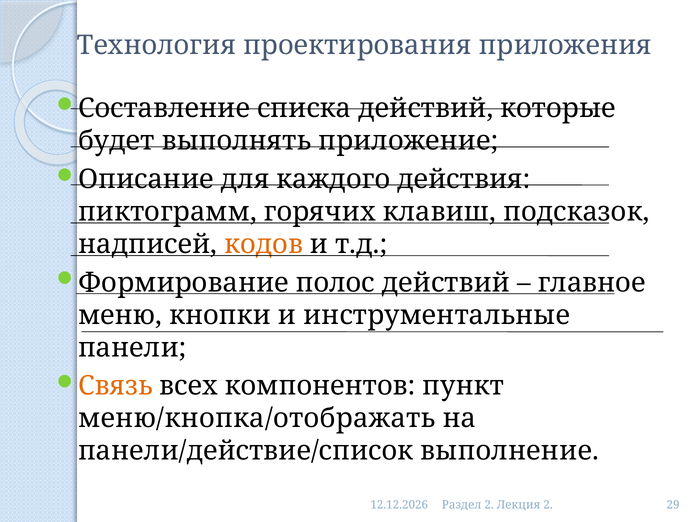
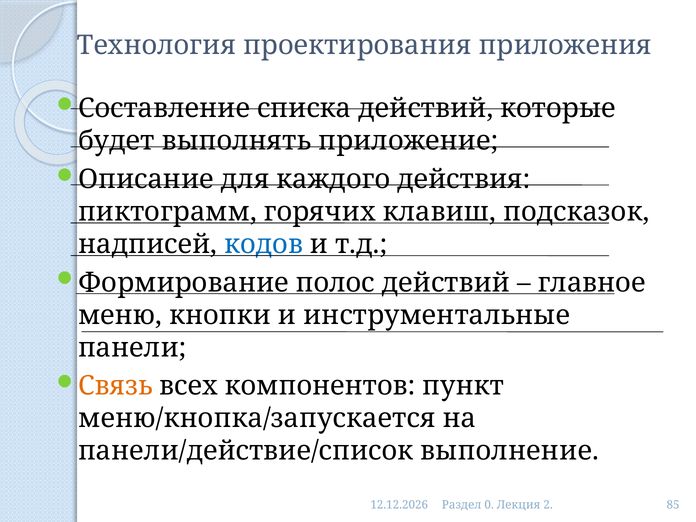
кодов colour: orange -> blue
меню/кнопка/отображать: меню/кнопка/отображать -> меню/кнопка/запускается
Раздел 2: 2 -> 0
29: 29 -> 85
